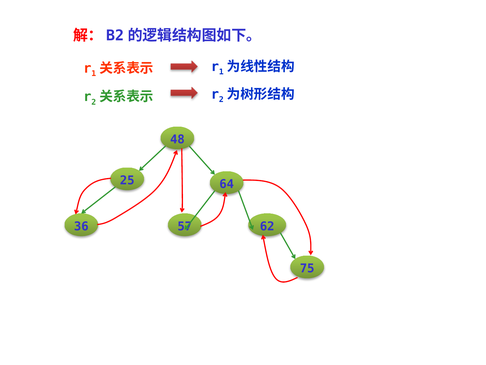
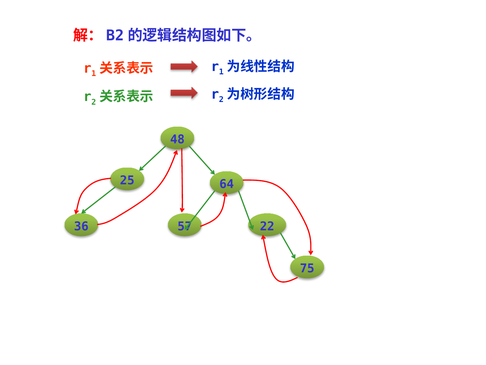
62: 62 -> 22
